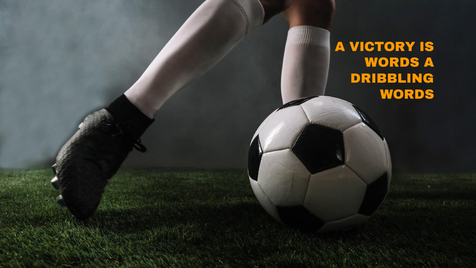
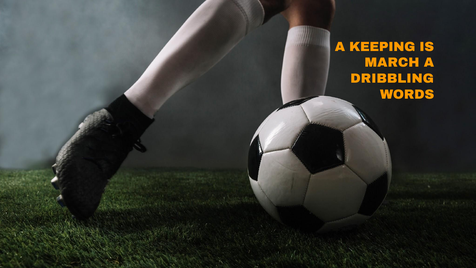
VICTORY: VICTORY -> KEEPING
WORDS at (392, 63): WORDS -> MARCH
